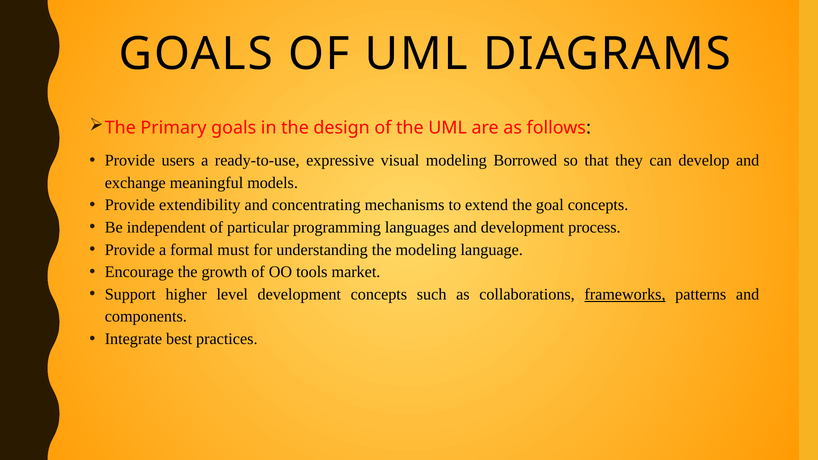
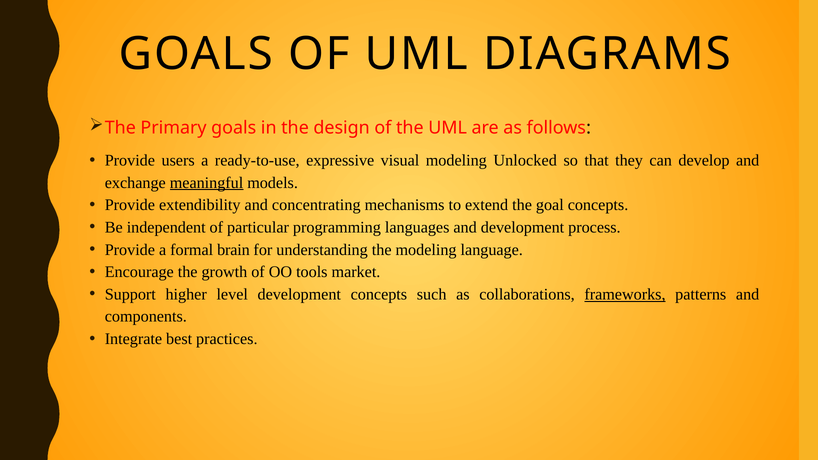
Borrowed: Borrowed -> Unlocked
meaningful underline: none -> present
must: must -> brain
